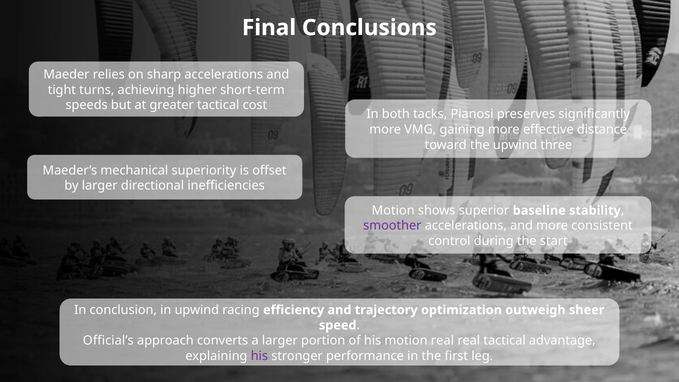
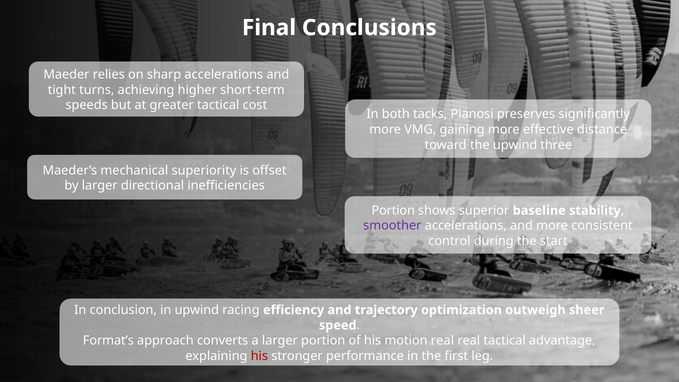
Motion at (393, 210): Motion -> Portion
Official’s: Official’s -> Format’s
his at (259, 356) colour: purple -> red
